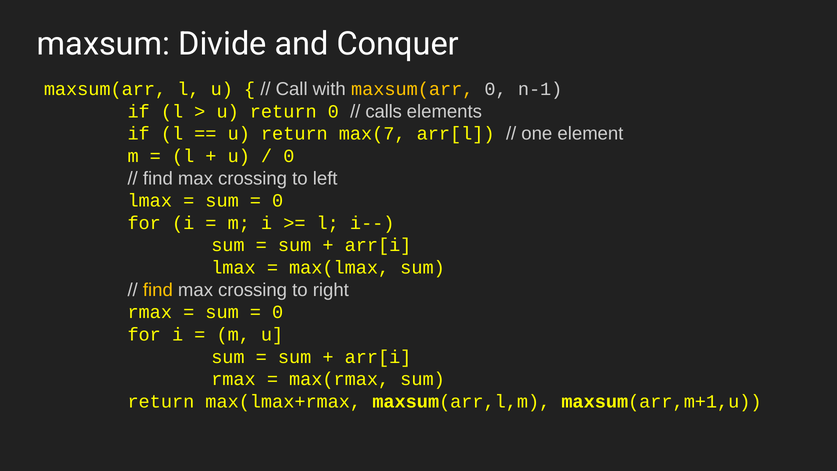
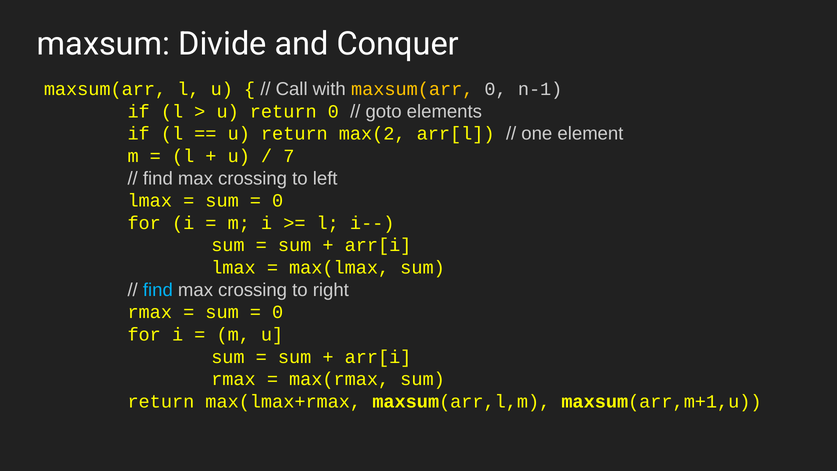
calls: calls -> goto
max(7: max(7 -> max(2
0 at (289, 156): 0 -> 7
find at (158, 290) colour: yellow -> light blue
